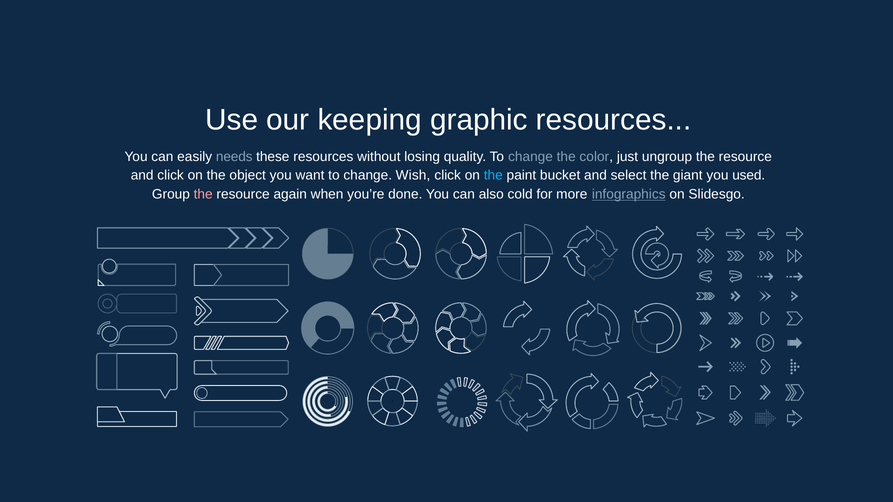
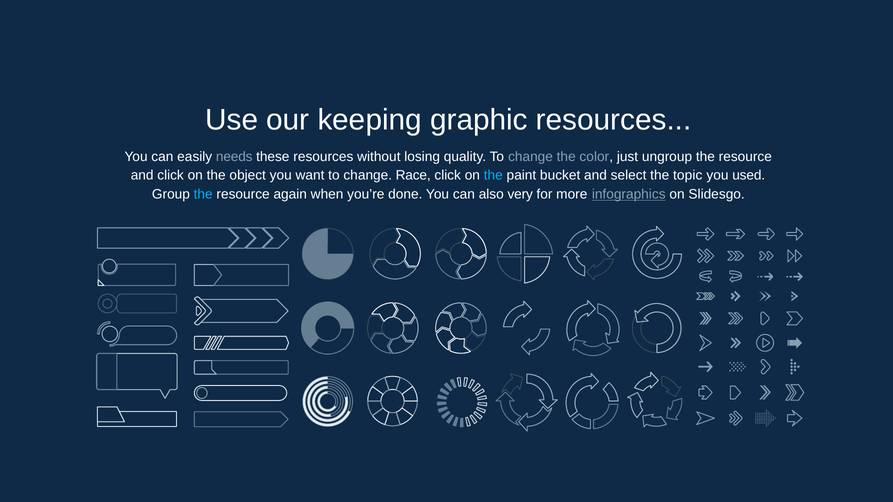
Wish: Wish -> Race
giant: giant -> topic
the at (203, 194) colour: pink -> light blue
cold: cold -> very
